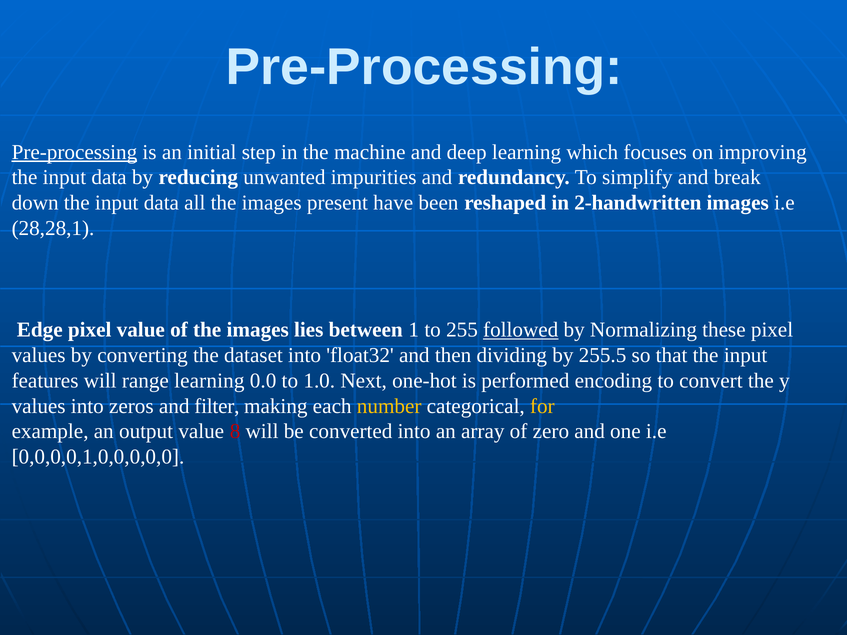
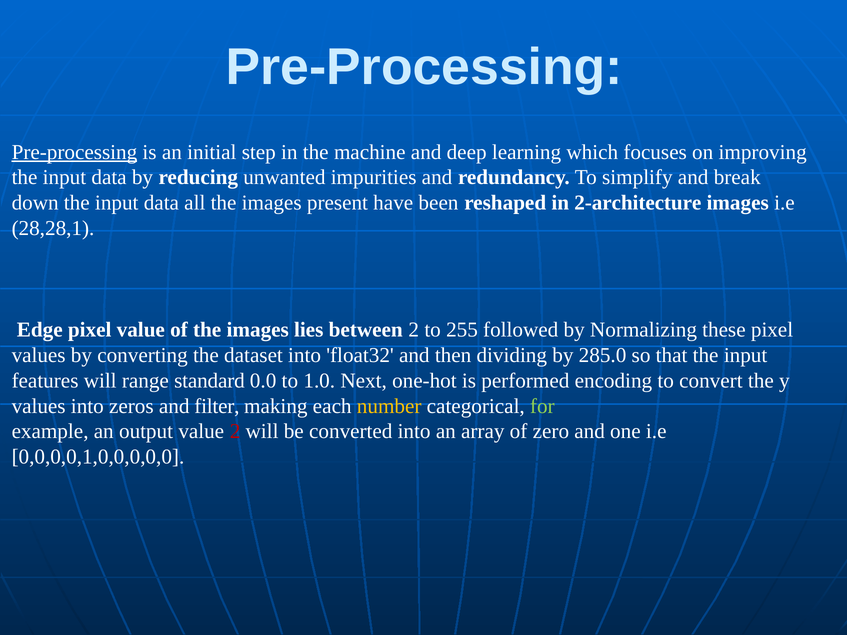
2-handwritten: 2-handwritten -> 2-architecture
between 1: 1 -> 2
followed underline: present -> none
255.5: 255.5 -> 285.0
range learning: learning -> standard
for colour: yellow -> light green
value 8: 8 -> 2
